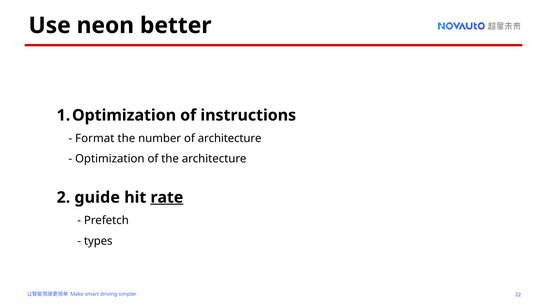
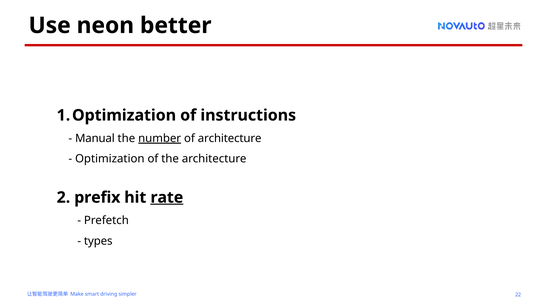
Format: Format -> Manual
number underline: none -> present
guide: guide -> prefix
